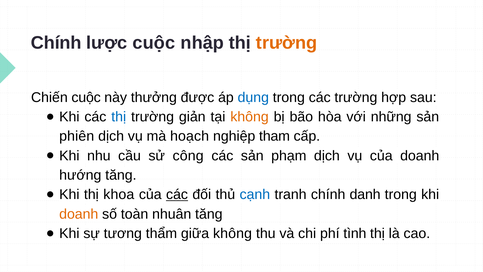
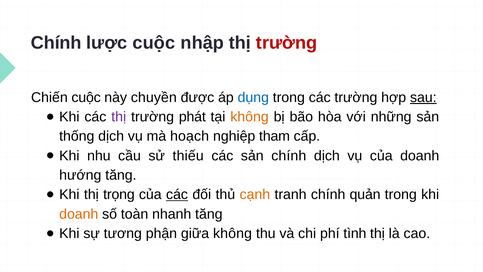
trường at (287, 43) colour: orange -> red
thưởng: thưởng -> chuyền
sau underline: none -> present
thị at (119, 117) colour: blue -> purple
giản: giản -> phát
phiên: phiên -> thống
công: công -> thiếu
sản phạm: phạm -> chính
khoa: khoa -> trọng
cạnh colour: blue -> orange
danh: danh -> quản
nhuân: nhuân -> nhanh
thẩm: thẩm -> phận
